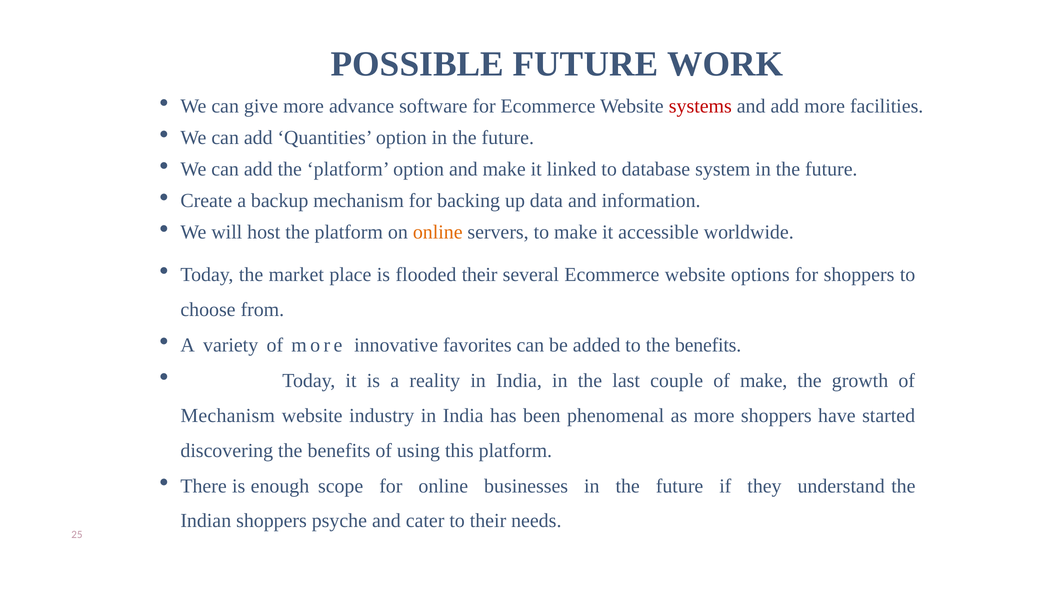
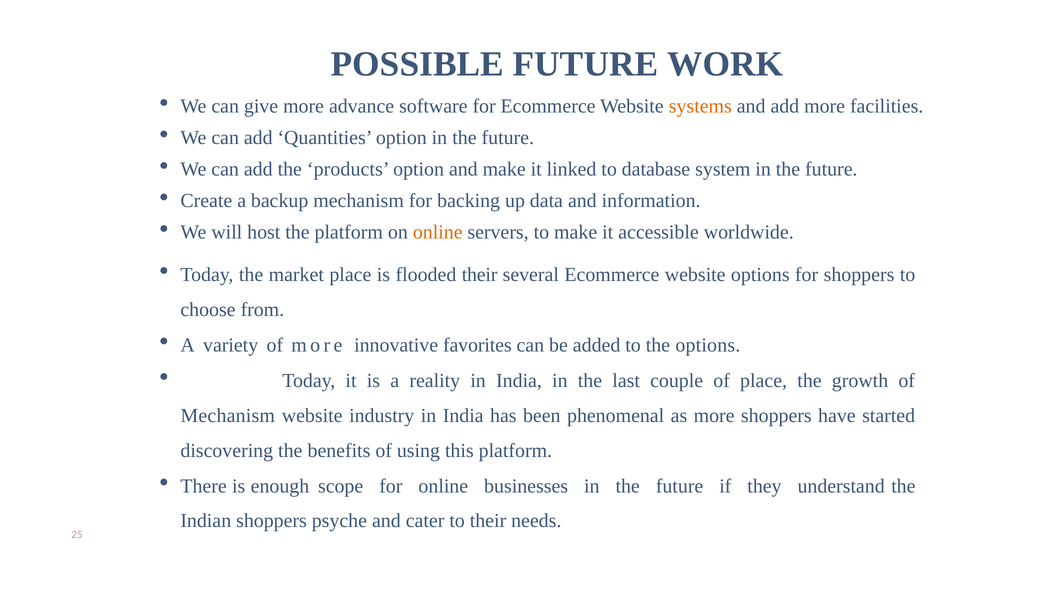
systems colour: red -> orange
add the platform: platform -> products
to the benefits: benefits -> options
of make: make -> place
